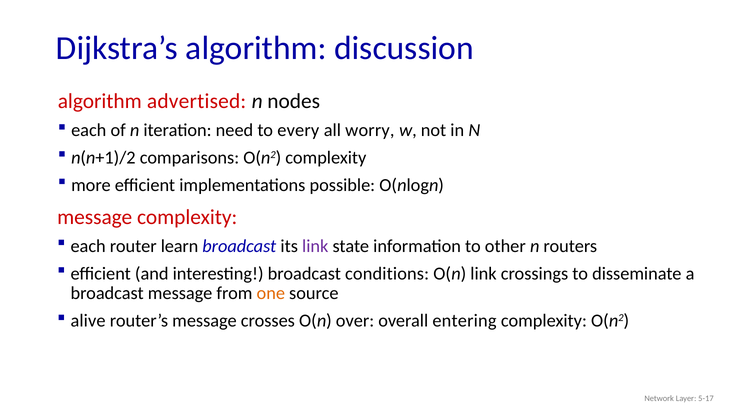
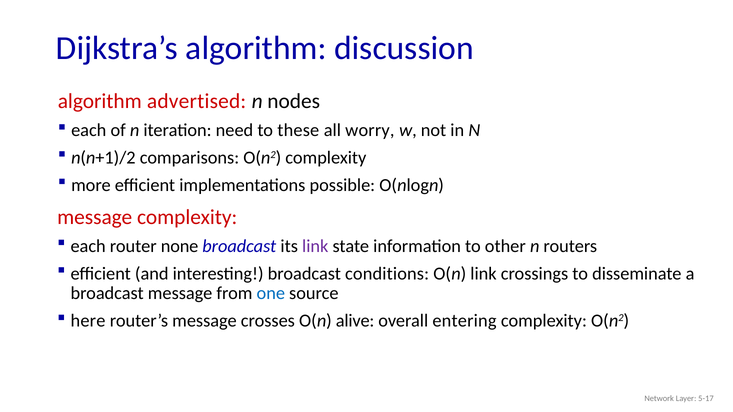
every: every -> these
learn: learn -> none
one colour: orange -> blue
alive: alive -> here
over: over -> alive
